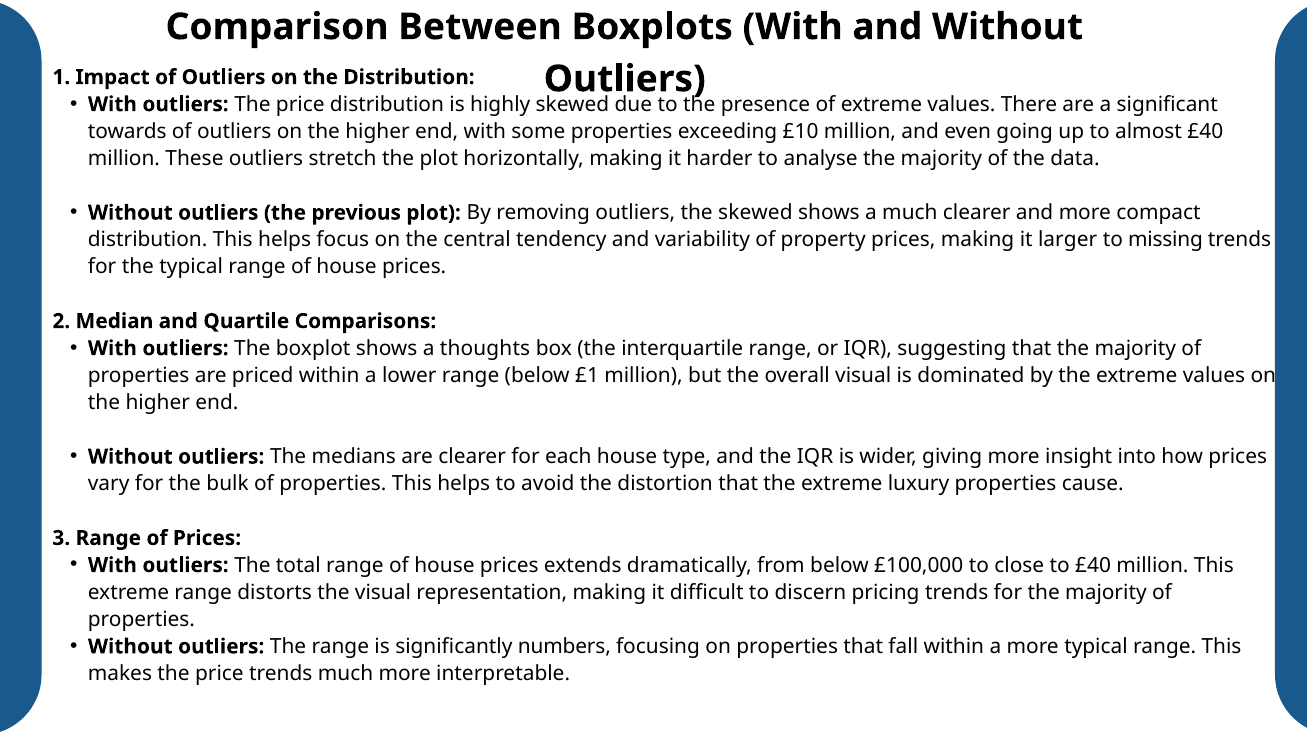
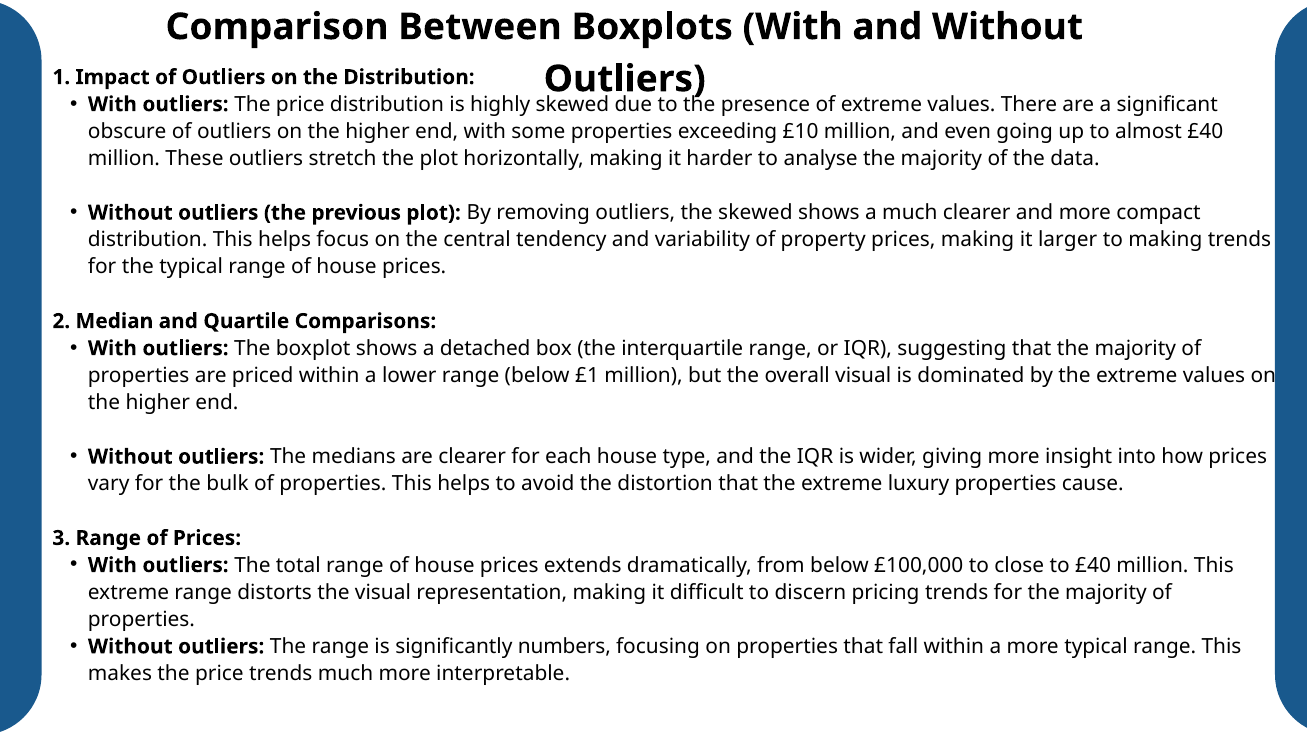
towards: towards -> obscure
to missing: missing -> making
thoughts: thoughts -> detached
